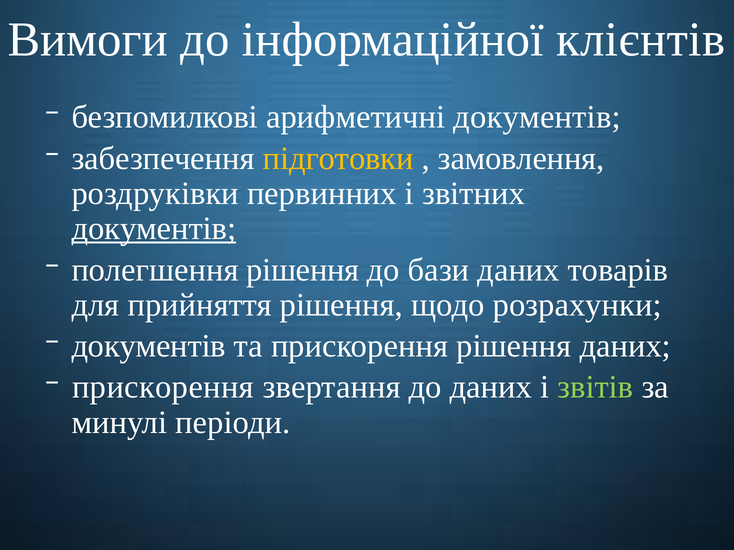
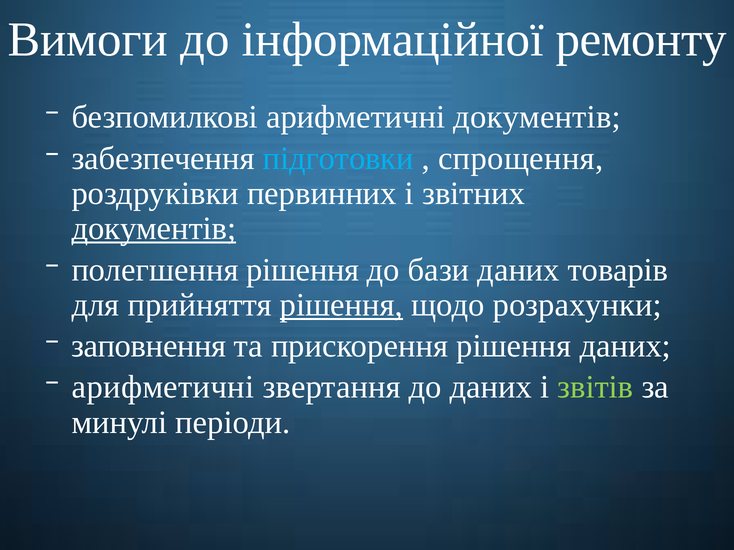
клієнтів: клієнтів -> ремонту
підготовки colour: yellow -> light blue
замовлення: замовлення -> спрощення
рішення at (341, 305) underline: none -> present
документів at (149, 346): документів -> заповнення
прискорення at (163, 388): прискорення -> арифметичні
